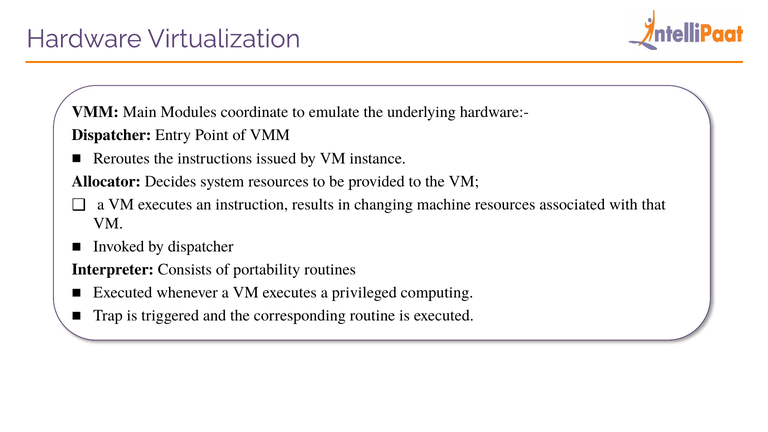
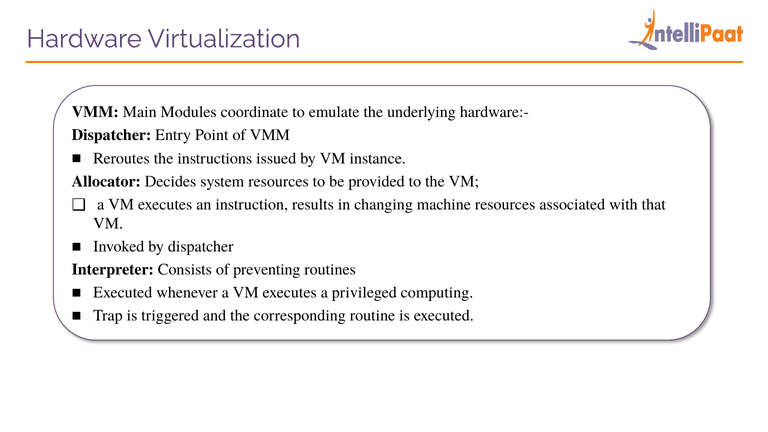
portability: portability -> preventing
